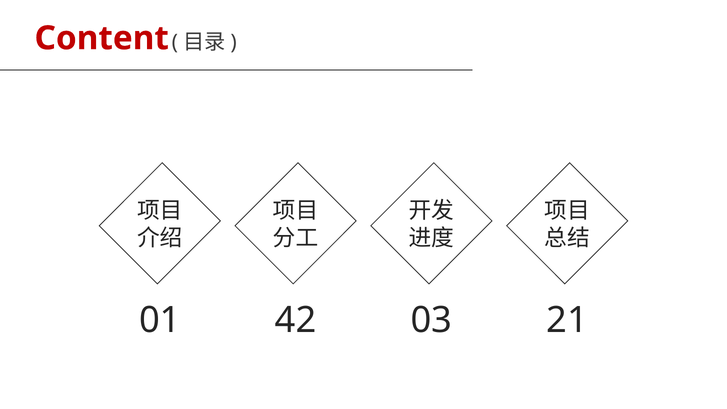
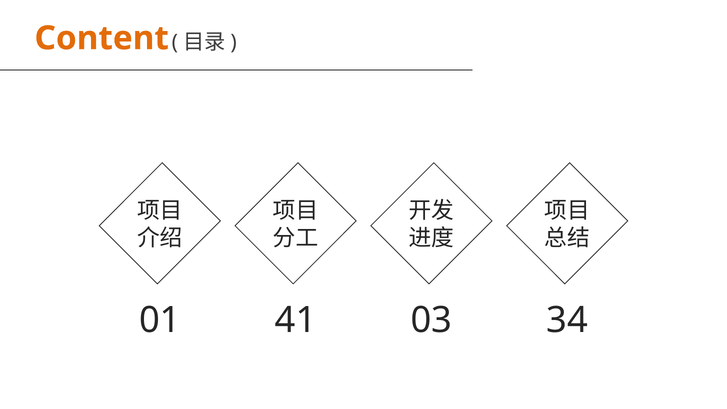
Content colour: red -> orange
42: 42 -> 41
21: 21 -> 34
